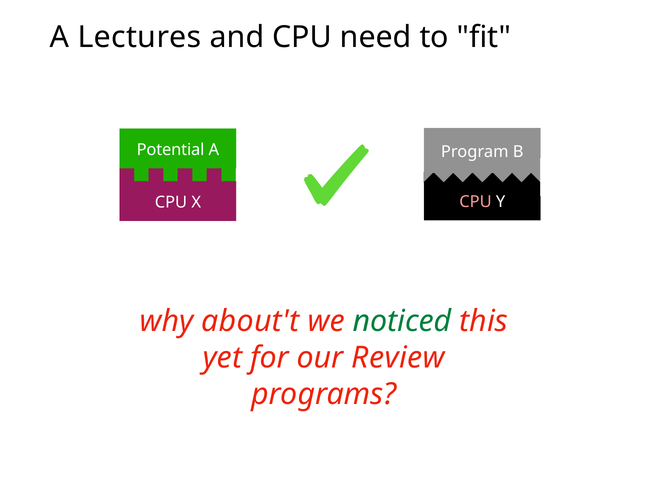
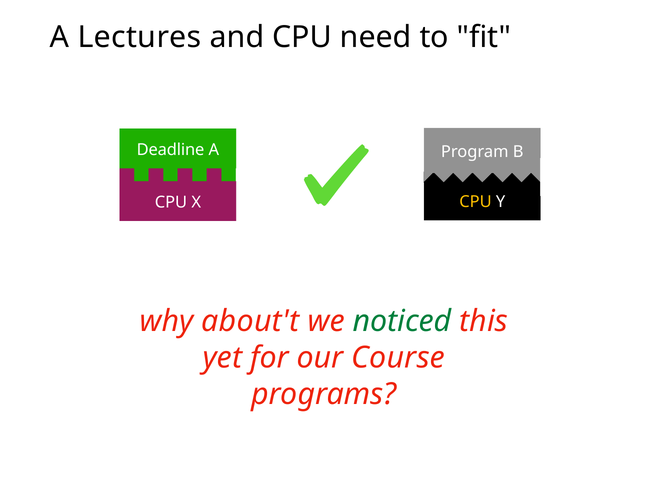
Potential: Potential -> Deadline
CPU at (475, 202) colour: pink -> yellow
Review: Review -> Course
